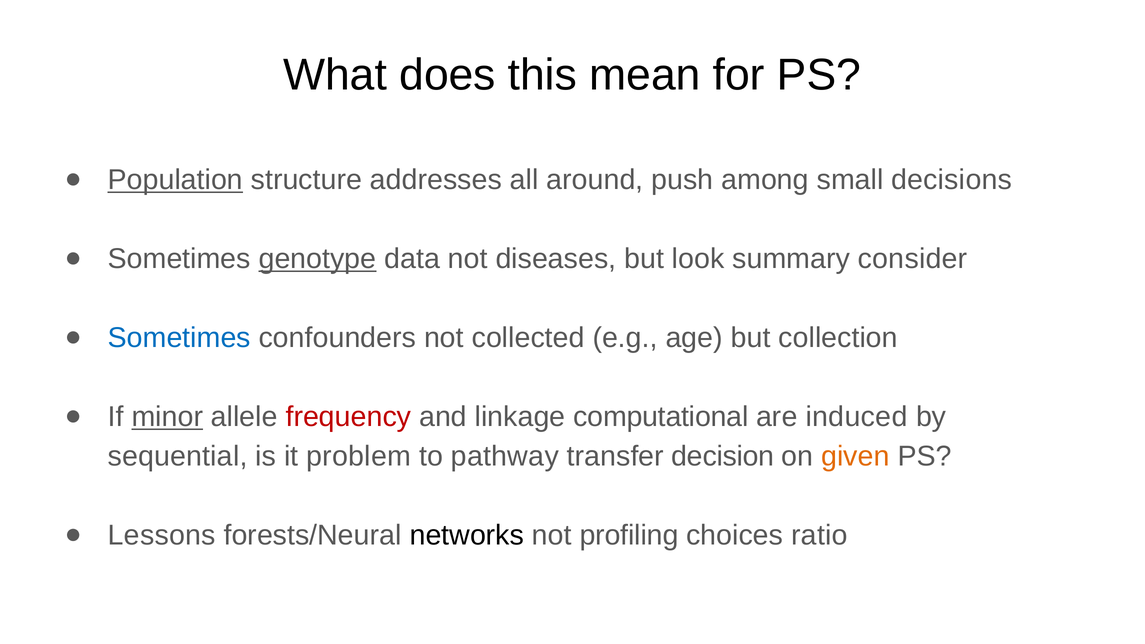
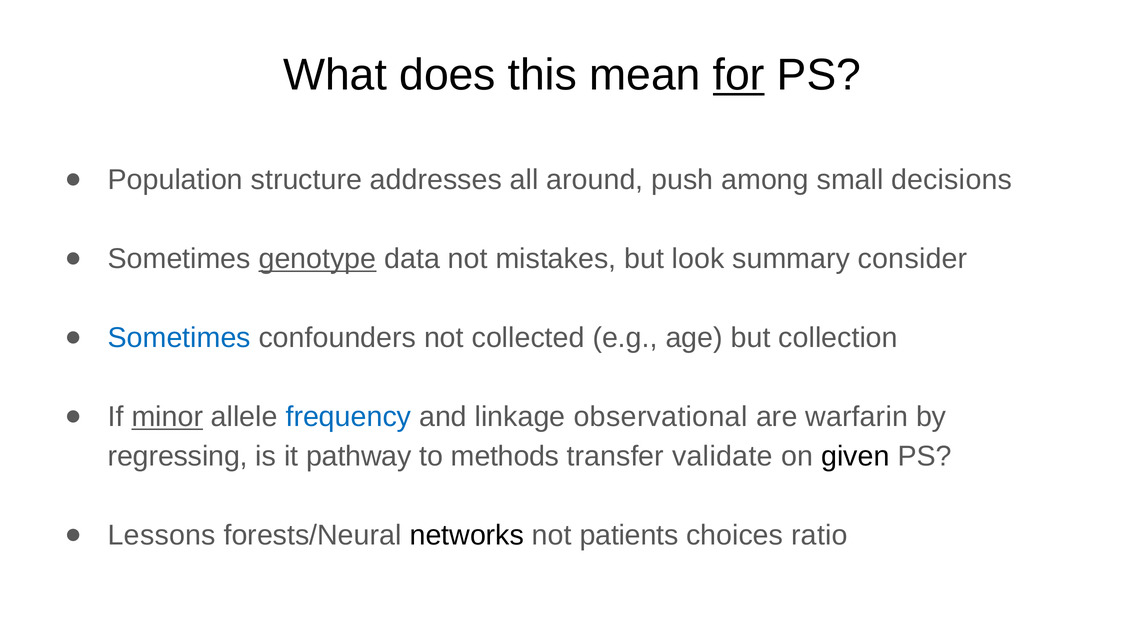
for underline: none -> present
Population underline: present -> none
diseases: diseases -> mistakes
frequency colour: red -> blue
computational: computational -> observational
induced: induced -> warfarin
sequential: sequential -> regressing
problem: problem -> pathway
pathway: pathway -> methods
decision: decision -> validate
given colour: orange -> black
profiling: profiling -> patients
